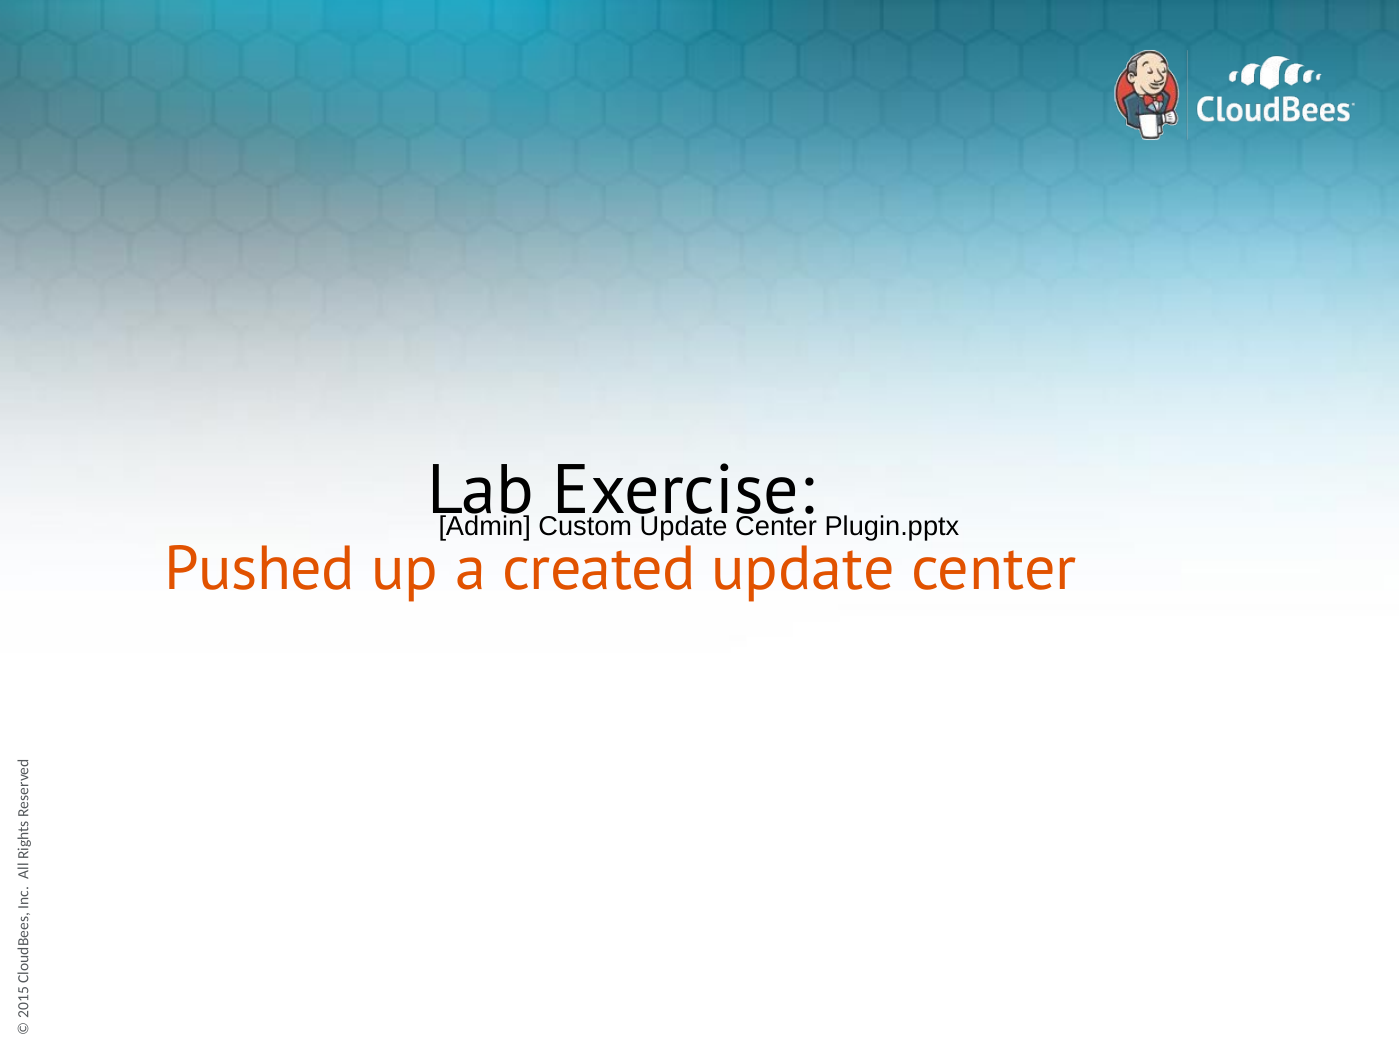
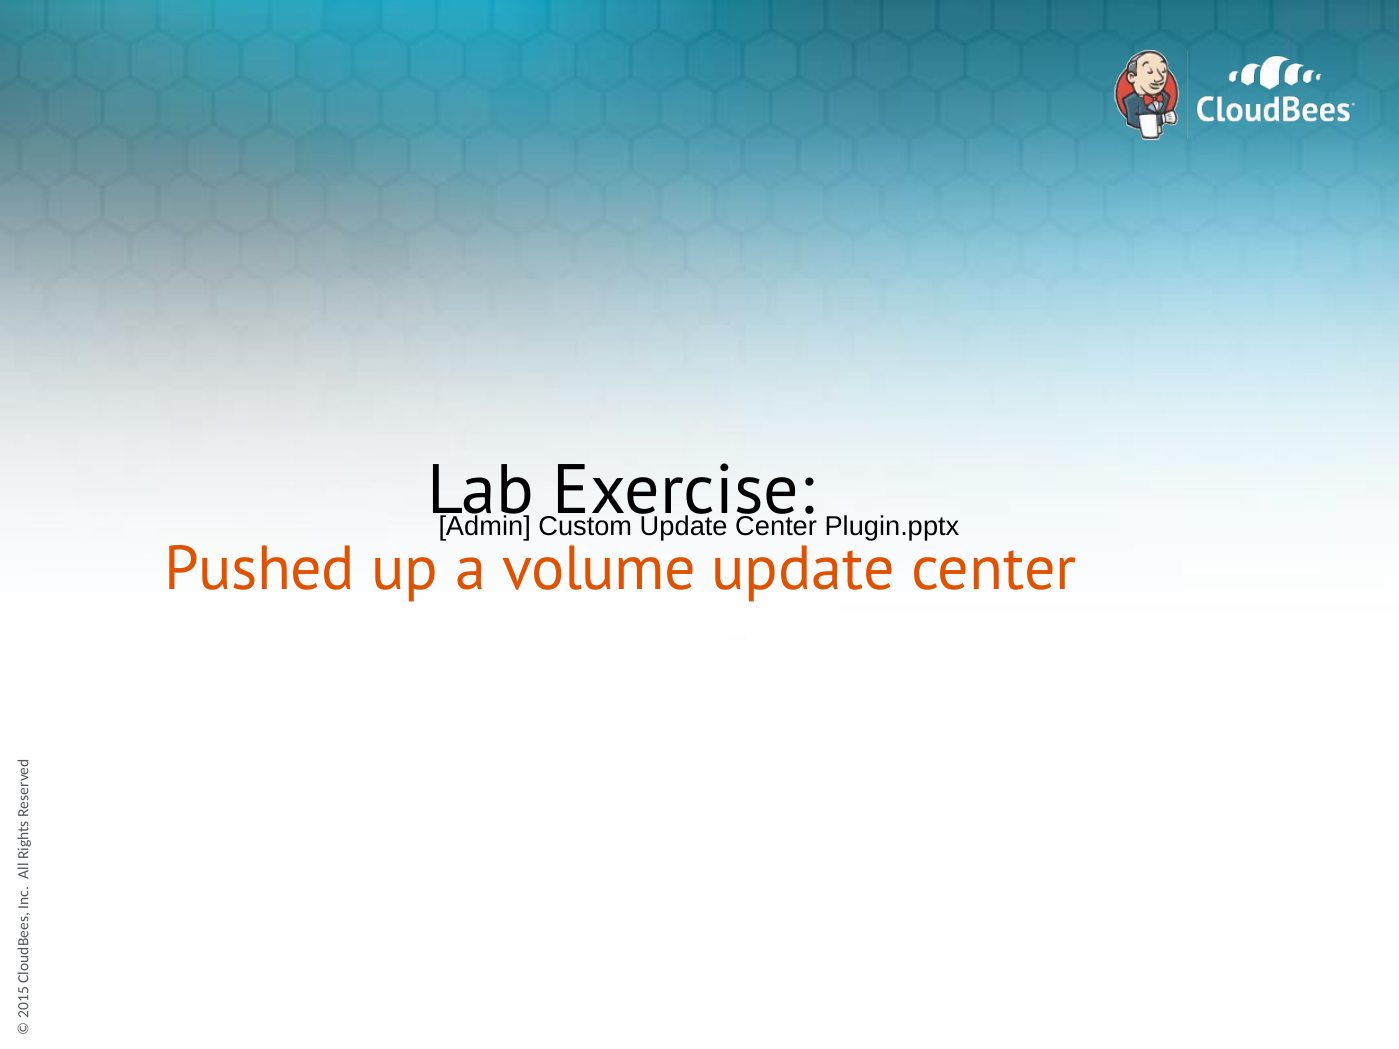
created: created -> volume
